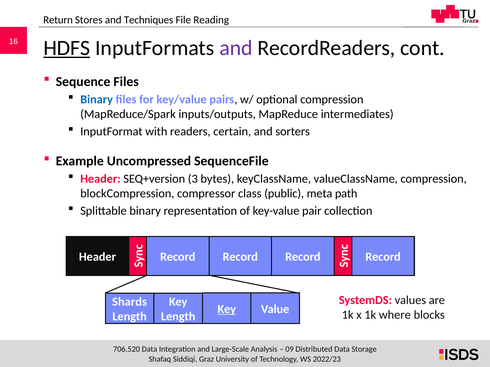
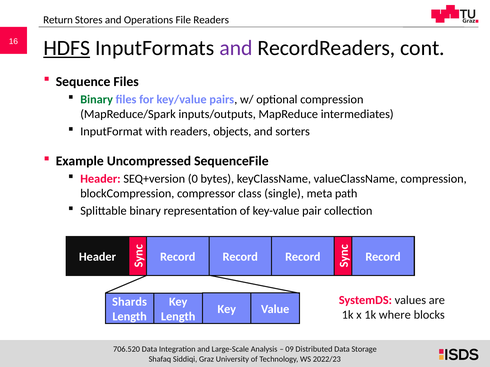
Techniques: Techniques -> Operations
File Reading: Reading -> Readers
Binary at (97, 100) colour: blue -> green
certain: certain -> objects
3: 3 -> 0
public: public -> single
Key at (227, 309) underline: present -> none
